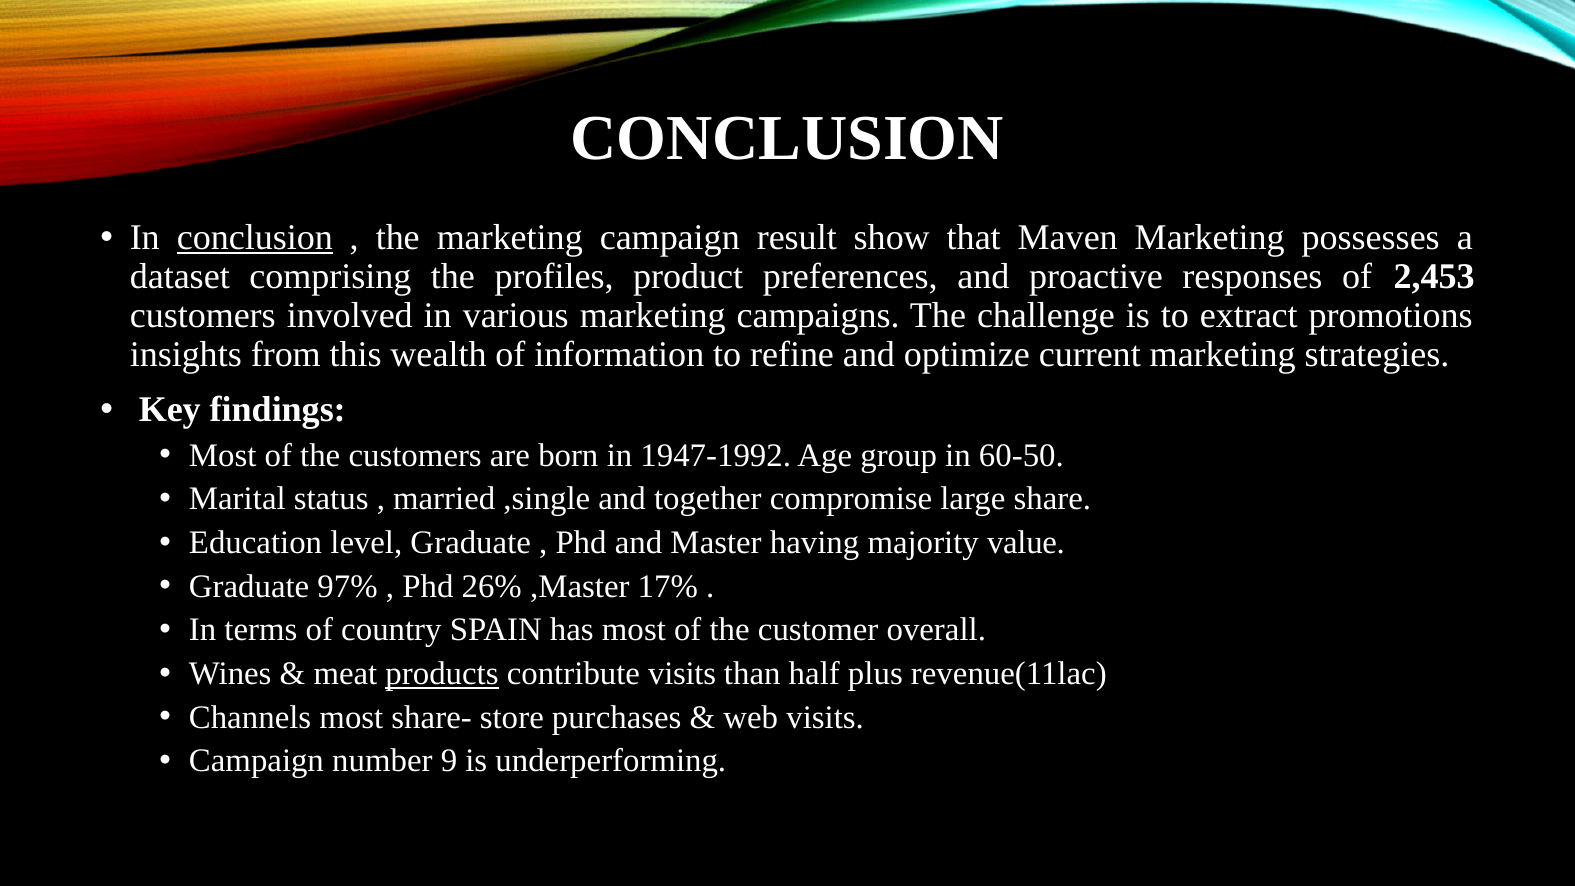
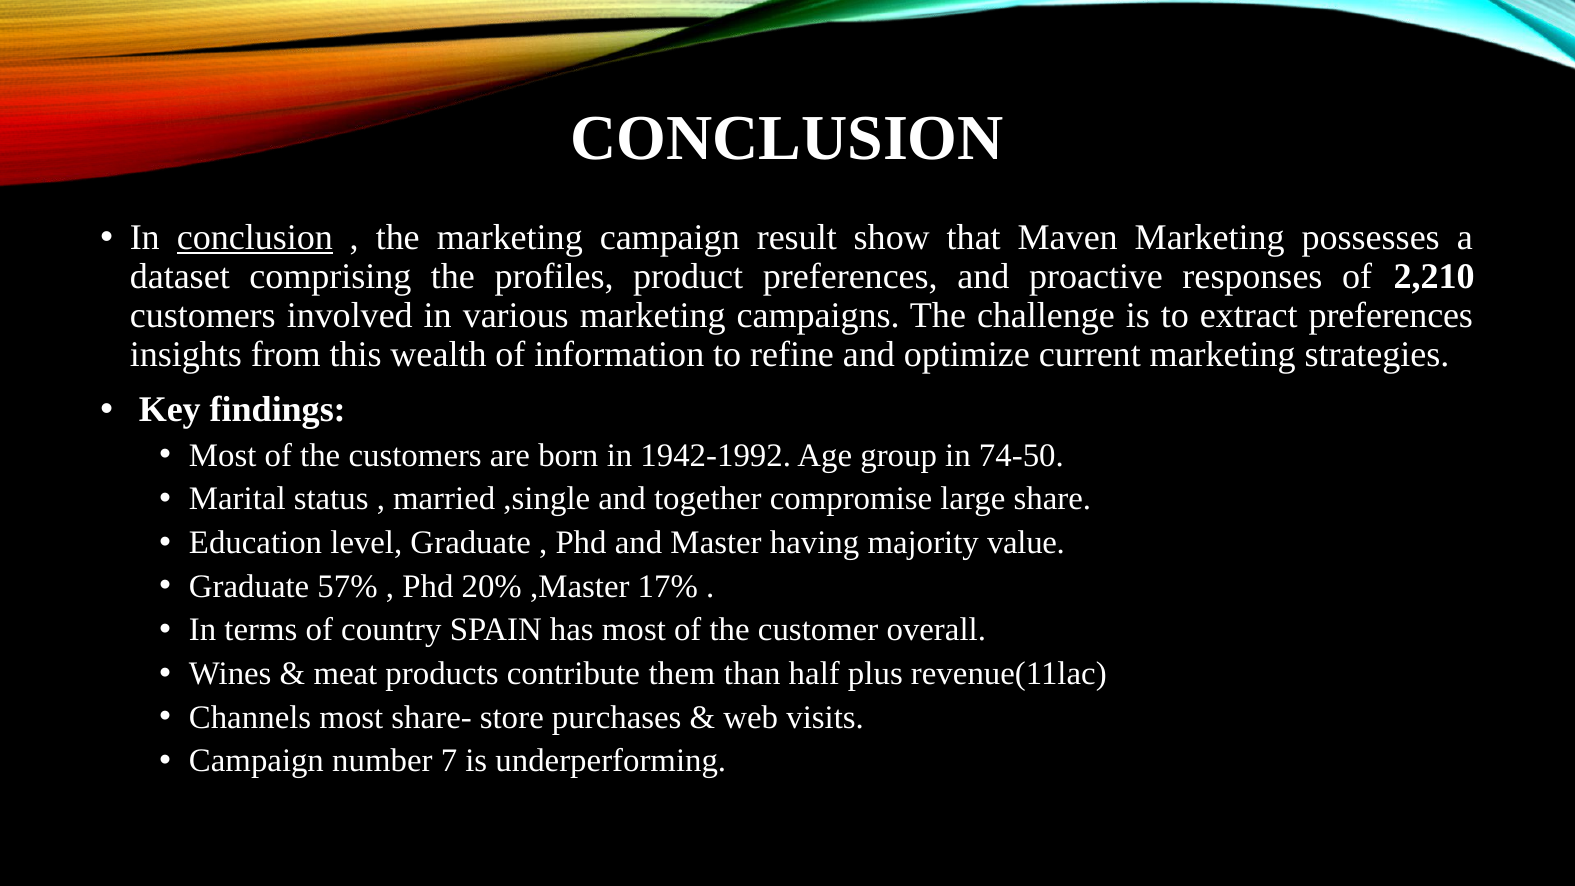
2,453: 2,453 -> 2,210
extract promotions: promotions -> preferences
1947-1992: 1947-1992 -> 1942-1992
60-50: 60-50 -> 74-50
97%: 97% -> 57%
26%: 26% -> 20%
products underline: present -> none
contribute visits: visits -> them
9: 9 -> 7
